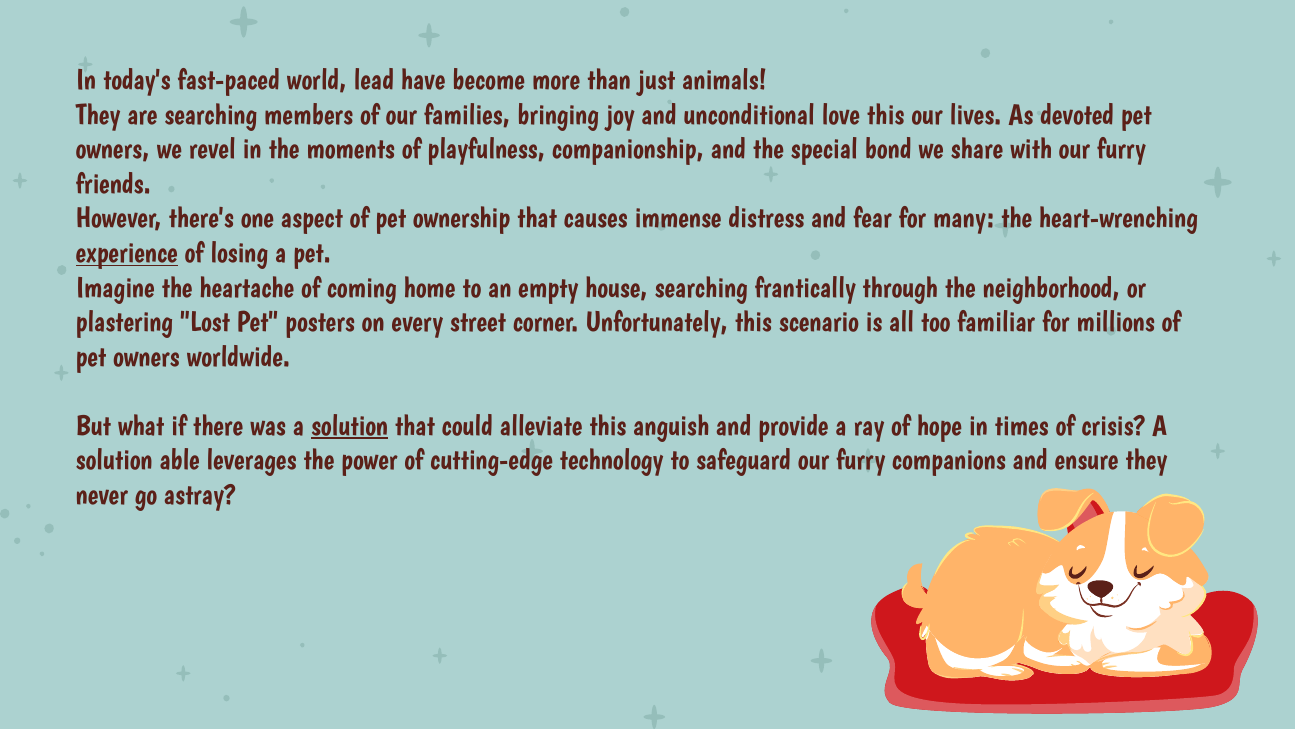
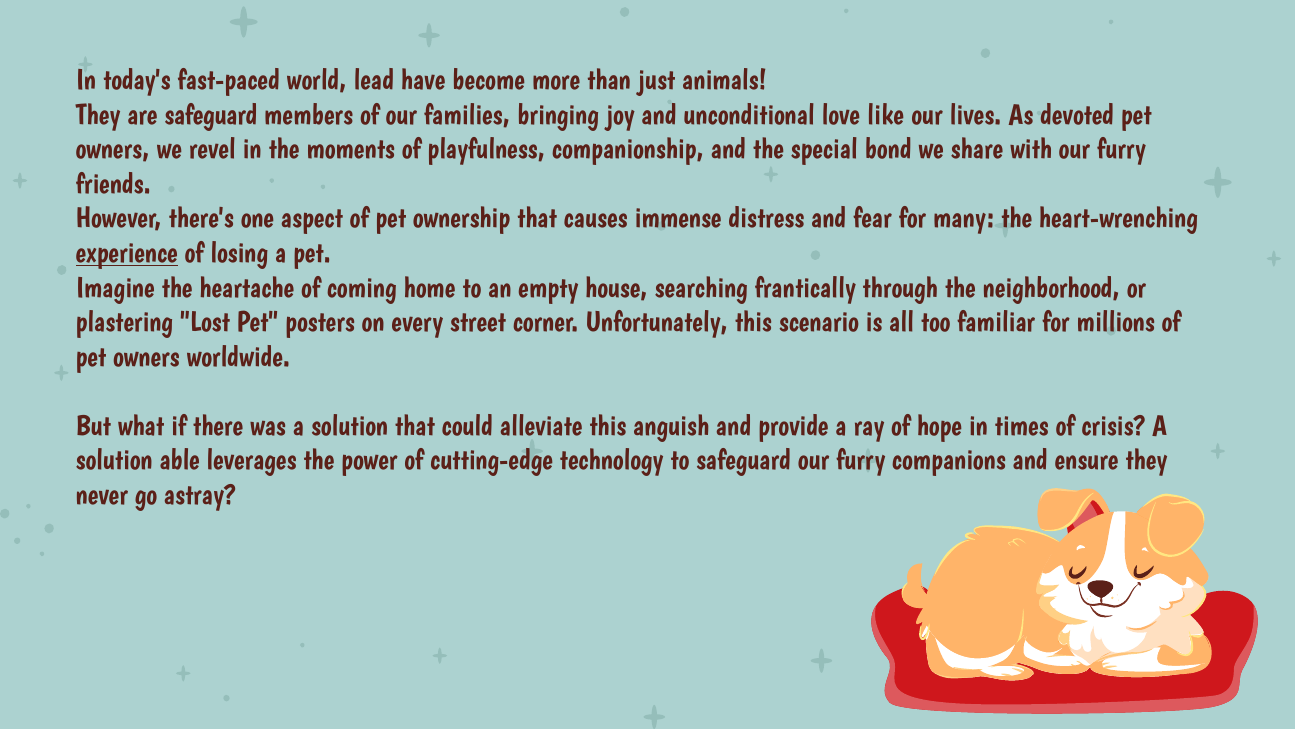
are searching: searching -> safeguard
love this: this -> like
solution at (350, 425) underline: present -> none
